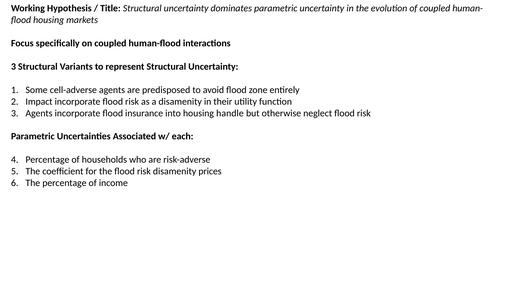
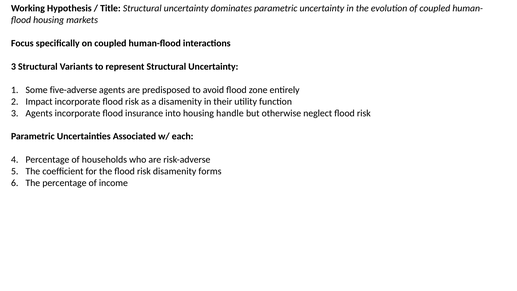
cell-adverse: cell-adverse -> five-adverse
prices: prices -> forms
